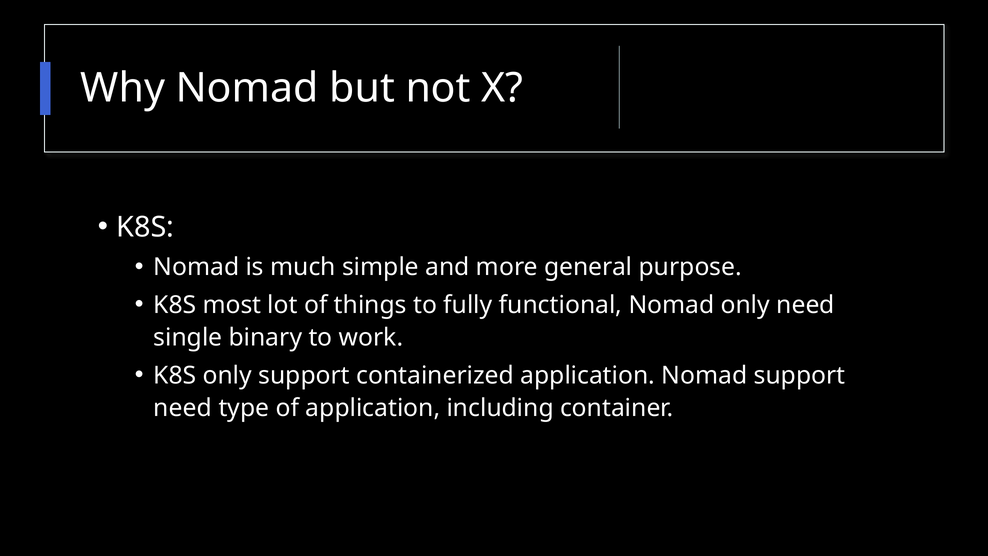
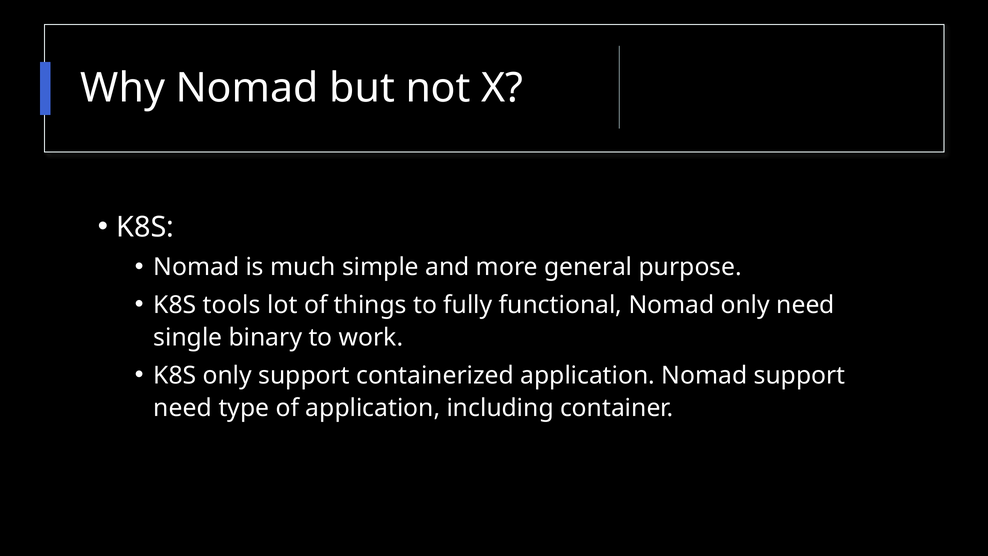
most: most -> tools
